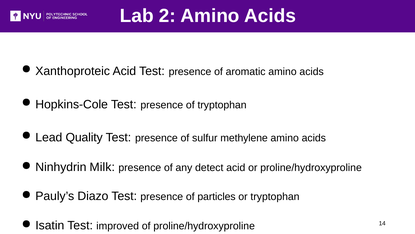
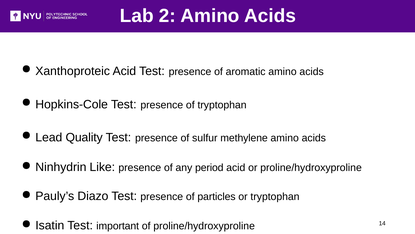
Milk: Milk -> Like
detect: detect -> period
improved: improved -> important
